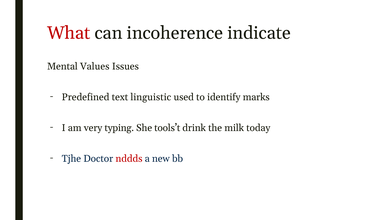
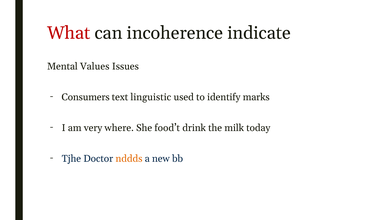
Predefined: Predefined -> Consumers
typing: typing -> where
tools’t: tools’t -> food’t
nddds colour: red -> orange
